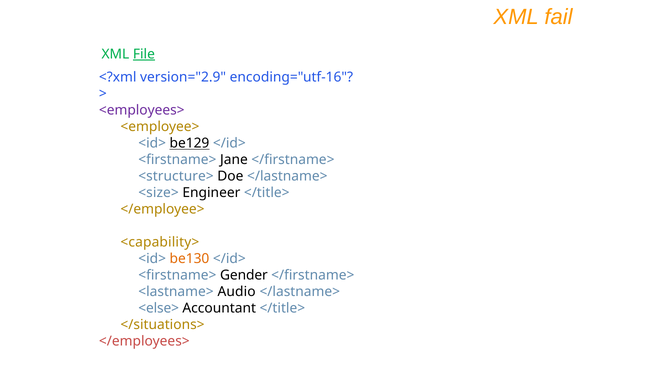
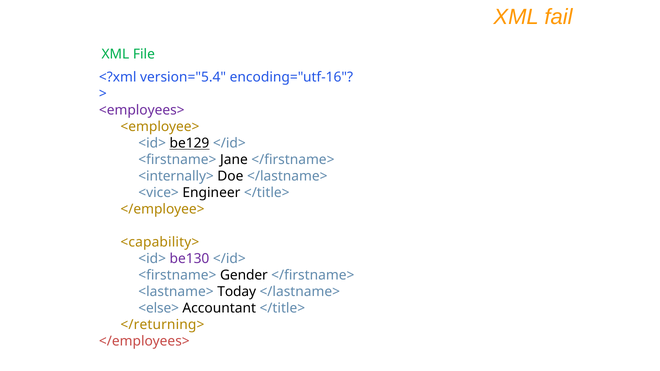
File underline: present -> none
version="2.9: version="2.9 -> version="5.4
<structure>: <structure> -> <internally>
<size>: <size> -> <vice>
be130 colour: orange -> purple
Audio: Audio -> Today
</situations>: </situations> -> </returning>
